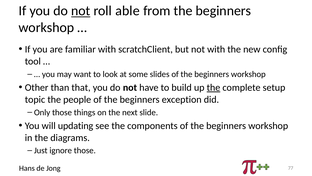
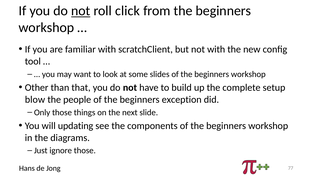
able: able -> click
the at (213, 87) underline: present -> none
topic: topic -> blow
